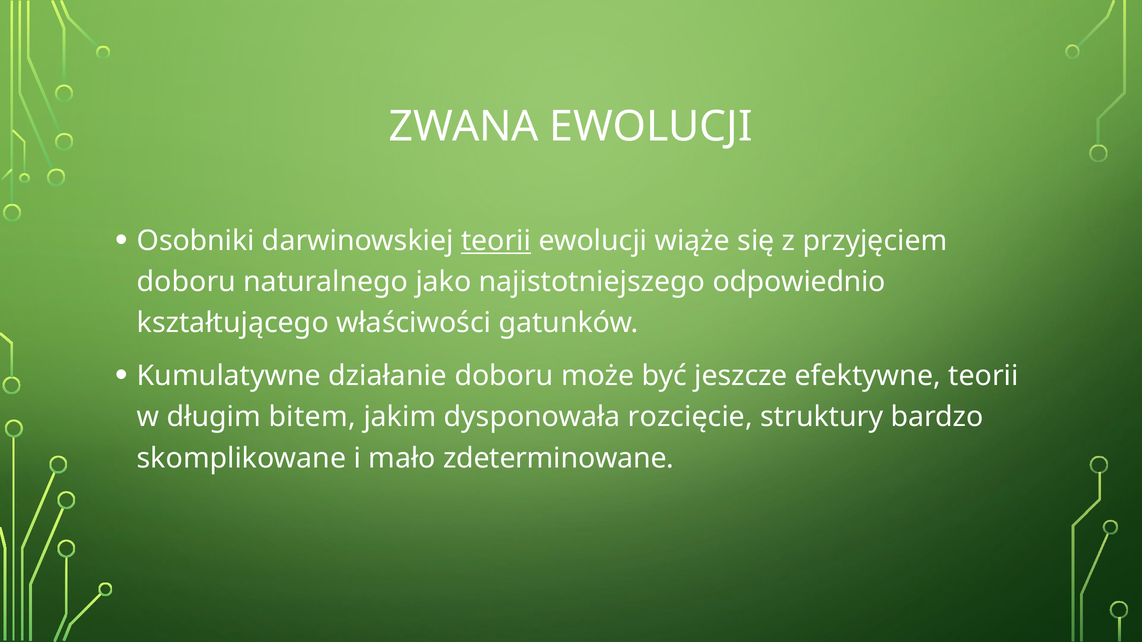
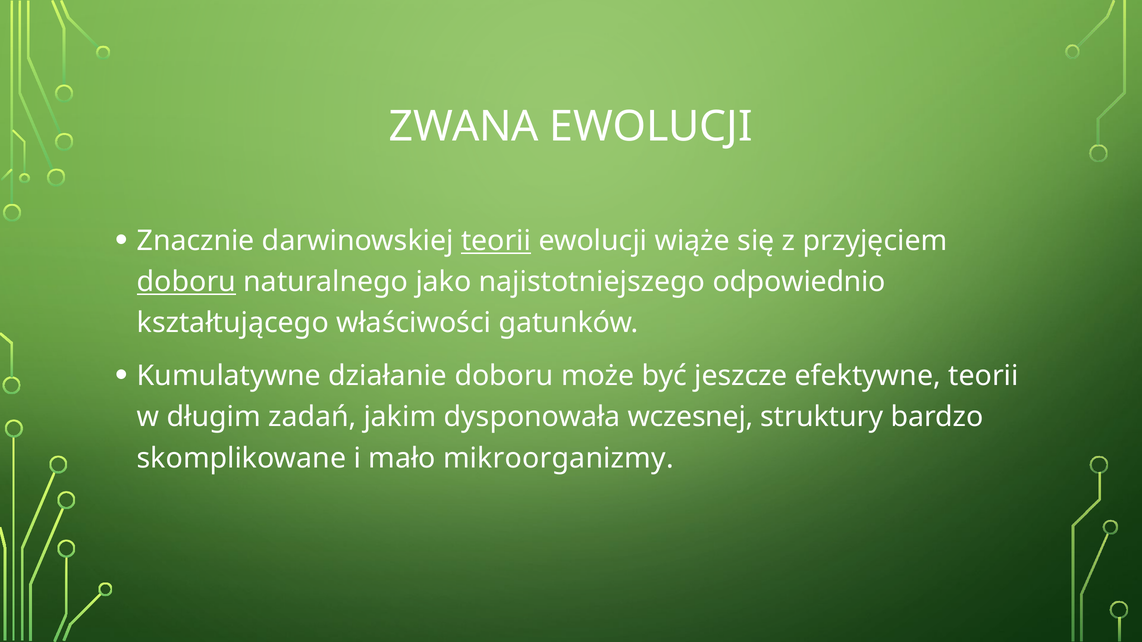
Osobniki: Osobniki -> Znacznie
doboru at (186, 282) underline: none -> present
bitem: bitem -> zadań
rozcięcie: rozcięcie -> wczesnej
zdeterminowane: zdeterminowane -> mikroorganizmy
